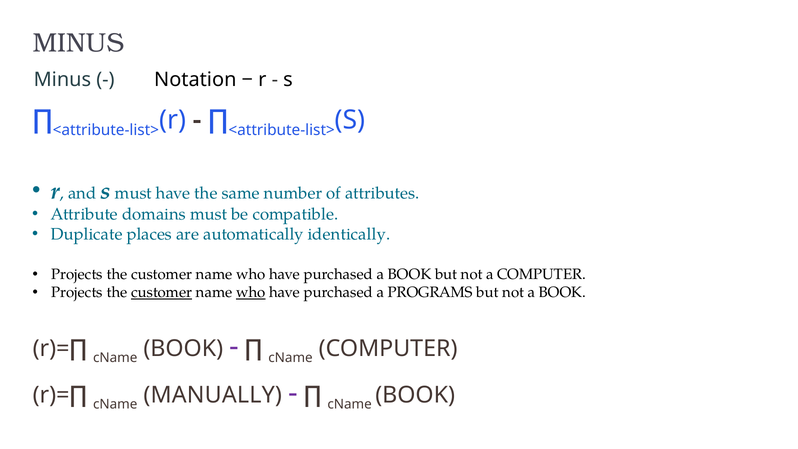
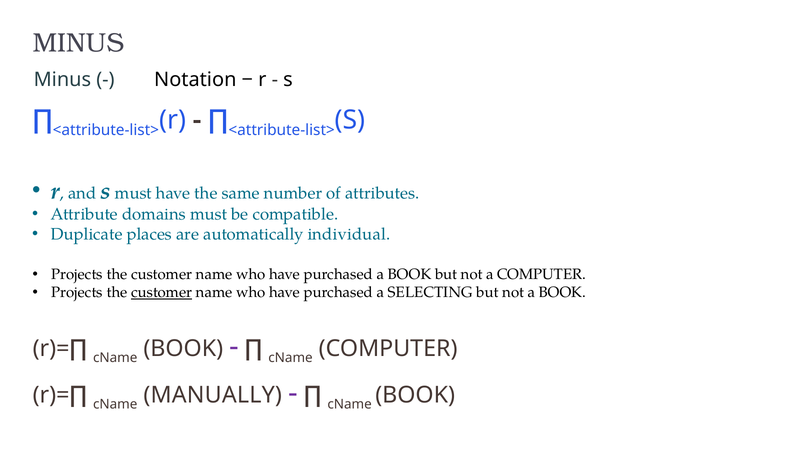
identically: identically -> individual
who at (251, 292) underline: present -> none
PROGRAMS: PROGRAMS -> SELECTING
